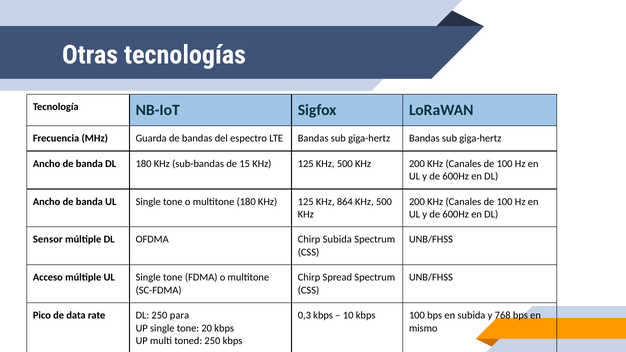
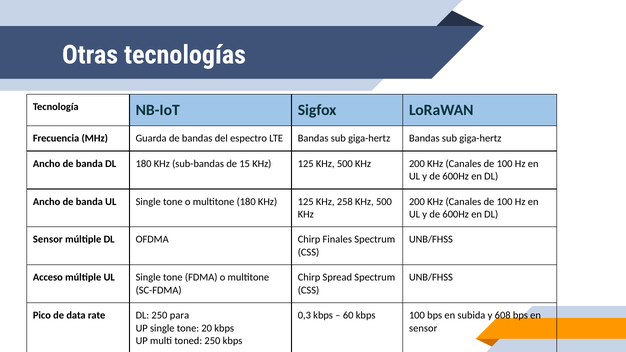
864: 864 -> 258
Chirp Subida: Subida -> Finales
10: 10 -> 60
768: 768 -> 608
mismo at (423, 328): mismo -> sensor
